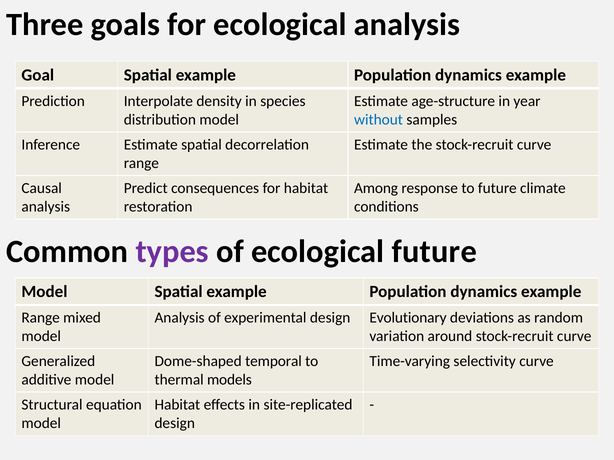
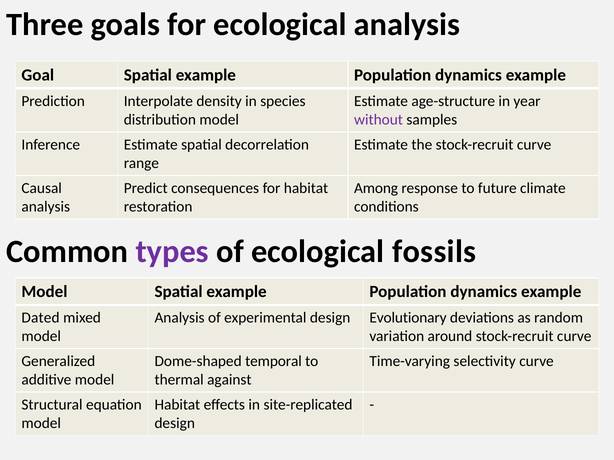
without colour: blue -> purple
ecological future: future -> fossils
Range at (41, 318): Range -> Dated
models: models -> against
